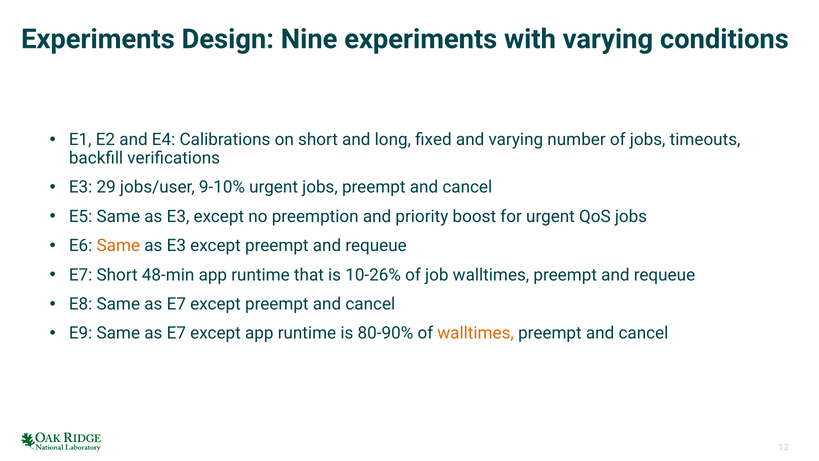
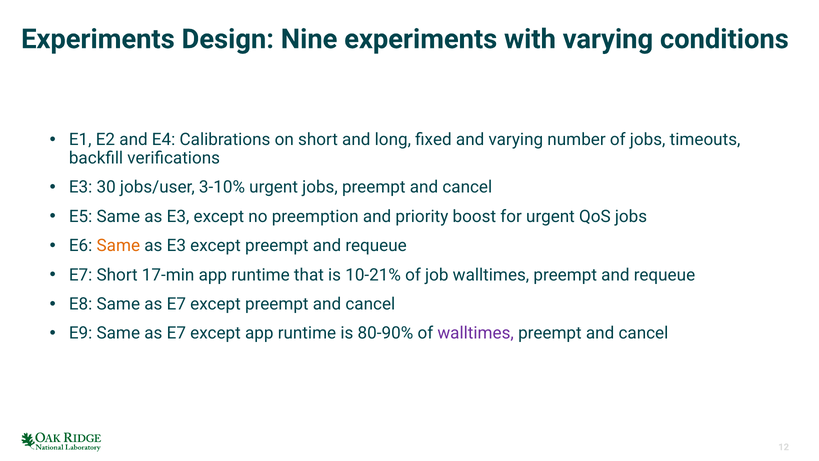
29: 29 -> 30
9-10%: 9-10% -> 3-10%
48-min: 48-min -> 17-min
10-26%: 10-26% -> 10-21%
walltimes at (476, 333) colour: orange -> purple
